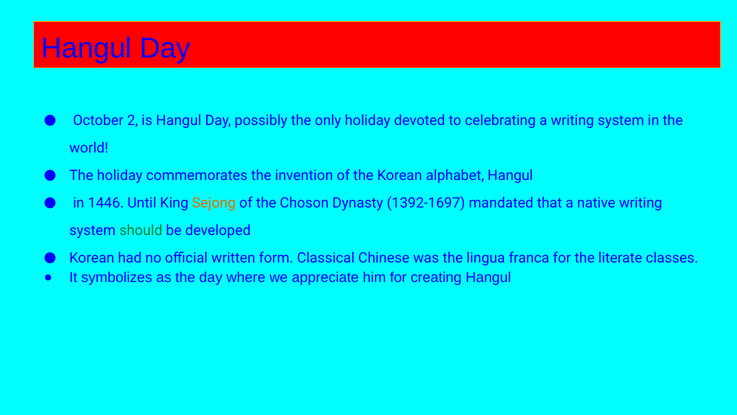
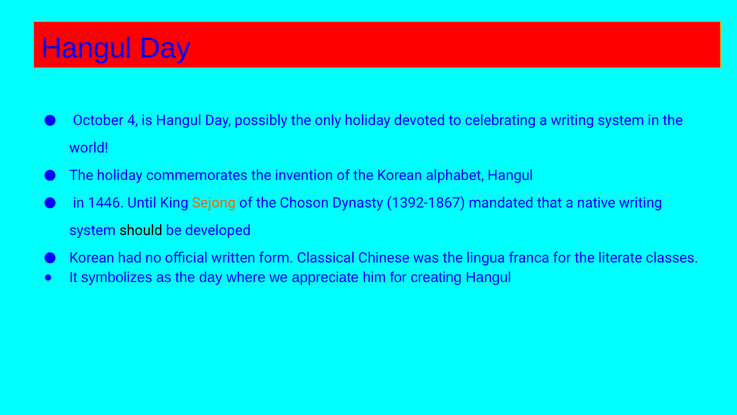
2: 2 -> 4
1392-1697: 1392-1697 -> 1392-1867
should colour: green -> black
